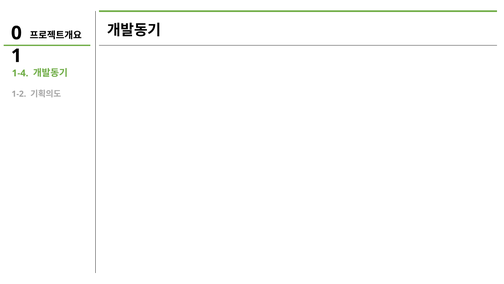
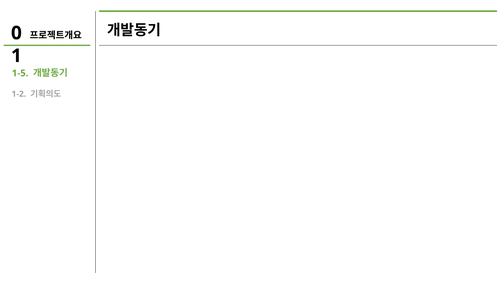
1-4: 1-4 -> 1-5
